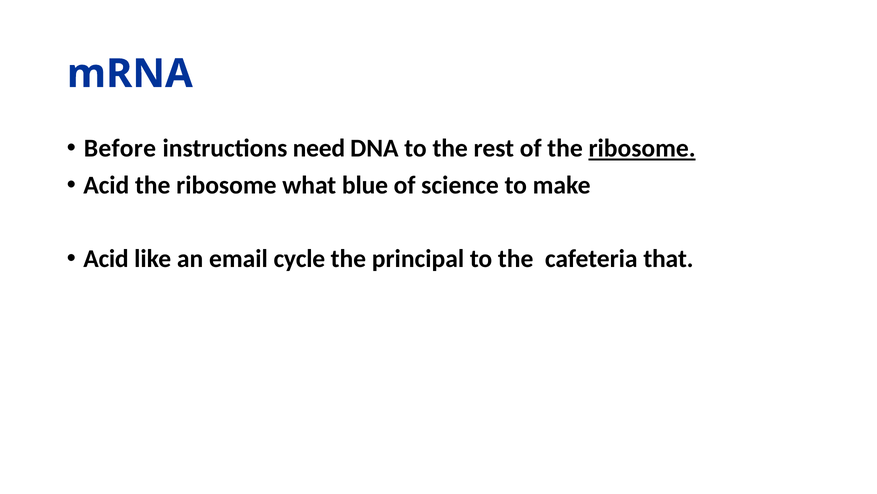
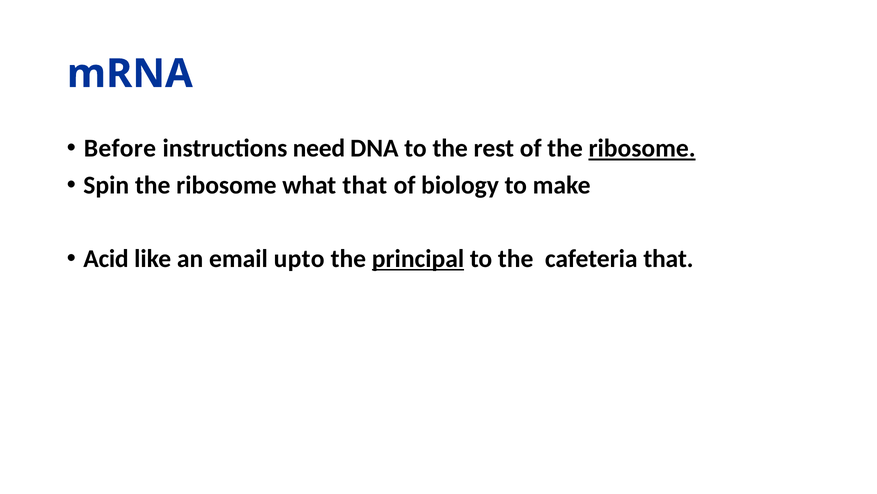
Acid at (106, 185): Acid -> Spin
what blue: blue -> that
science: science -> biology
cycle: cycle -> upto
principal underline: none -> present
